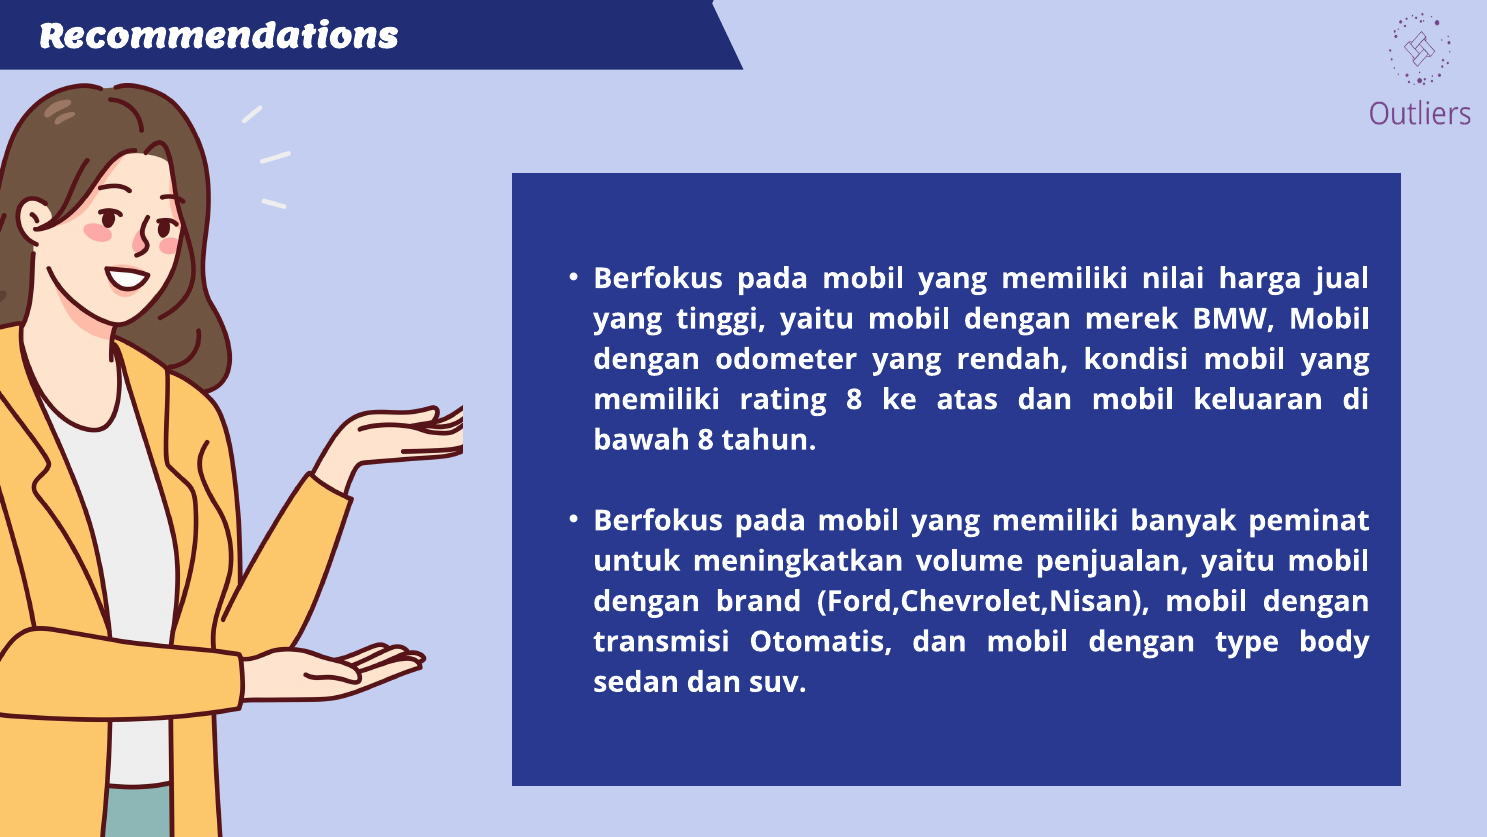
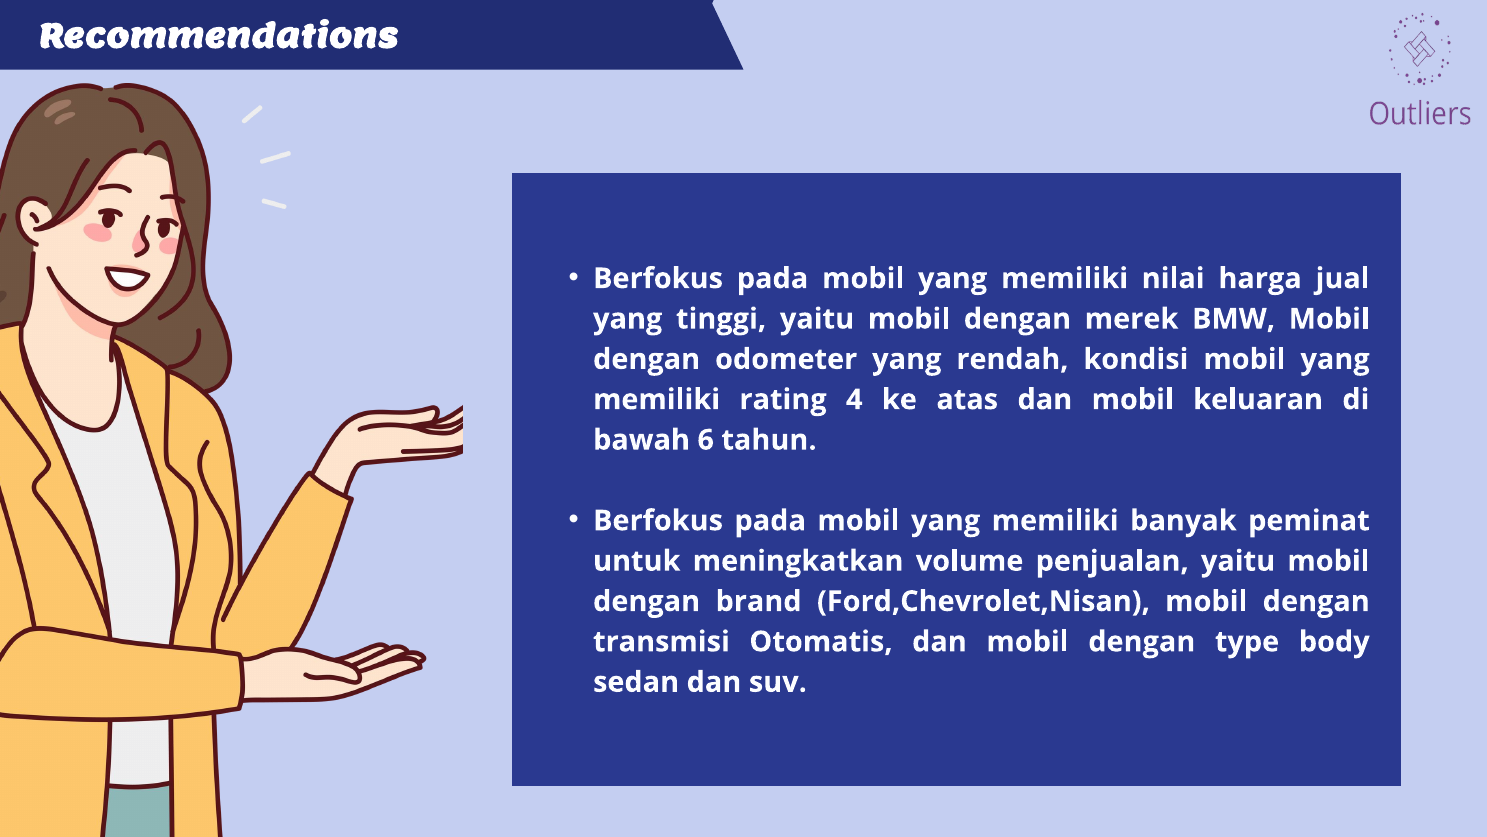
rating 8: 8 -> 4
bawah 8: 8 -> 6
